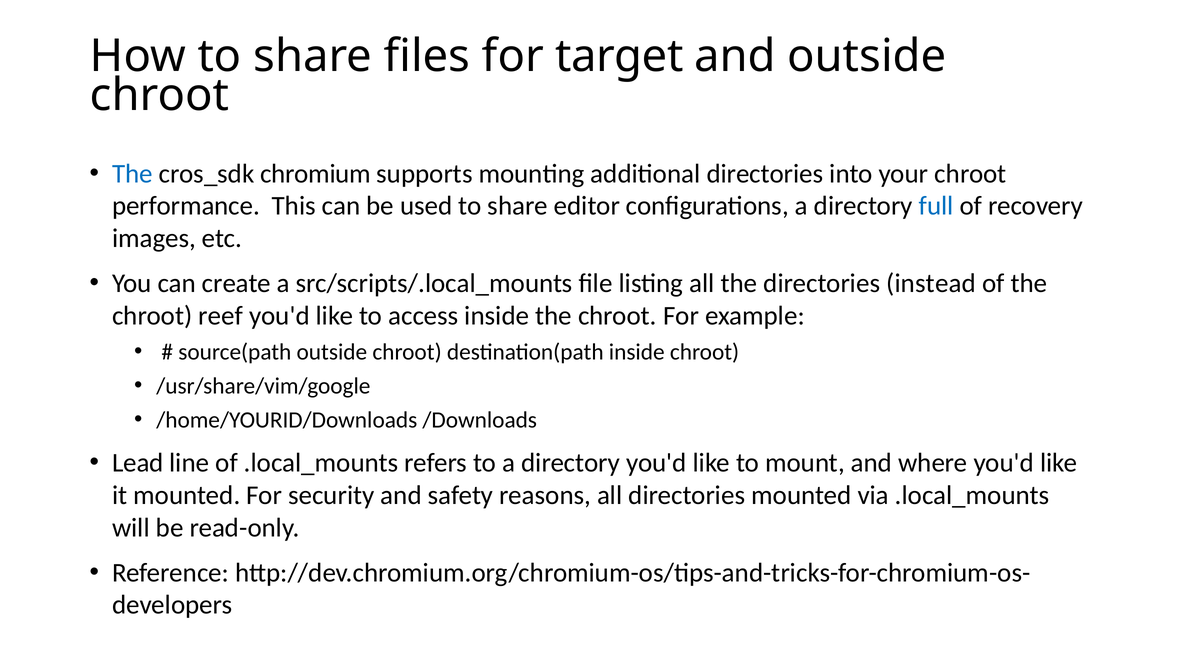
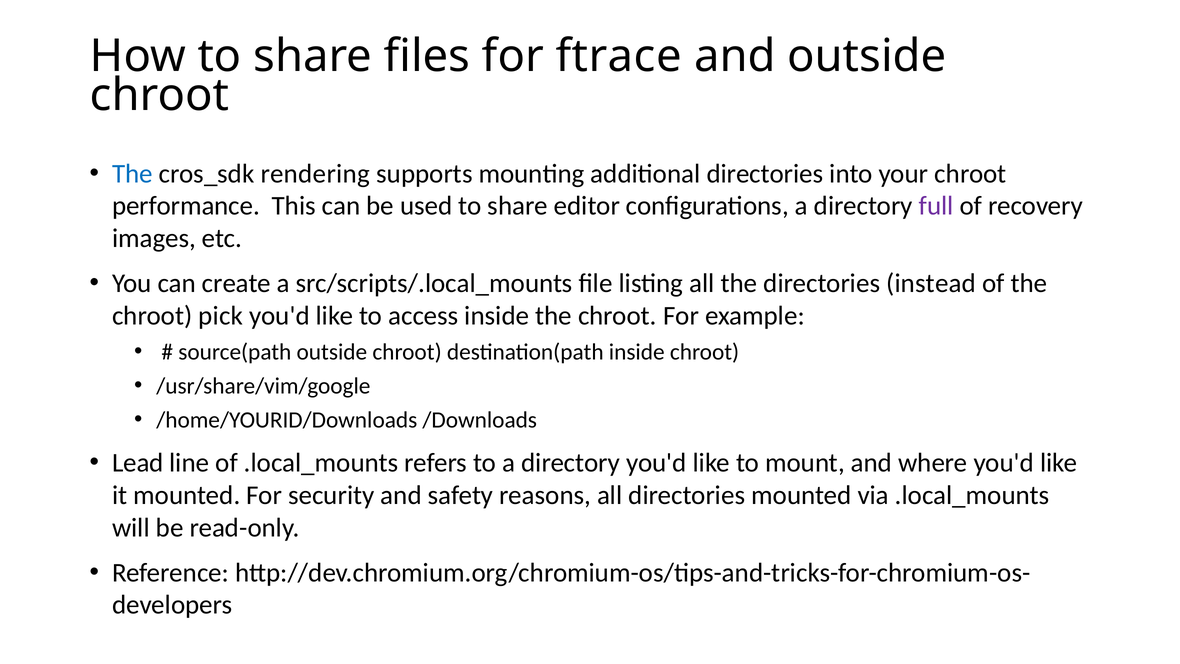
target: target -> ftrace
chromium: chromium -> rendering
full colour: blue -> purple
reef: reef -> pick
